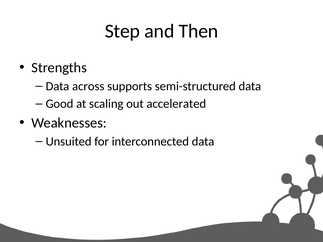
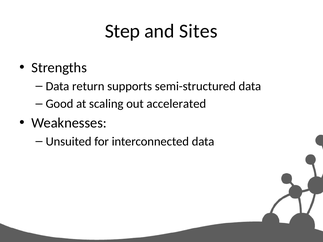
Then: Then -> Sites
across: across -> return
